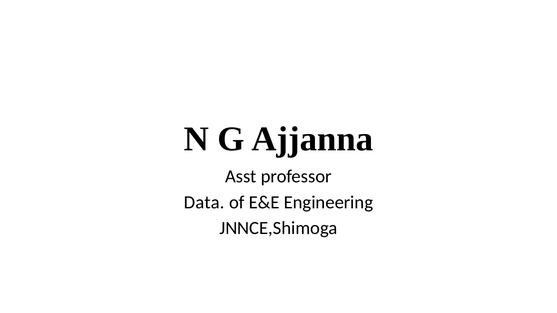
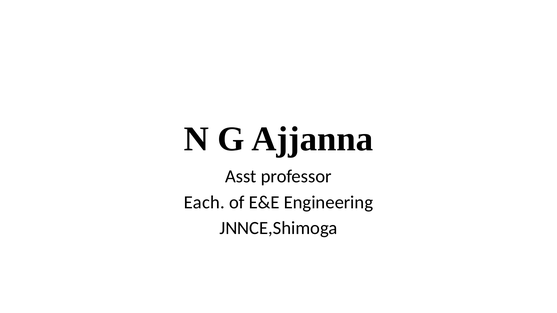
Data: Data -> Each
